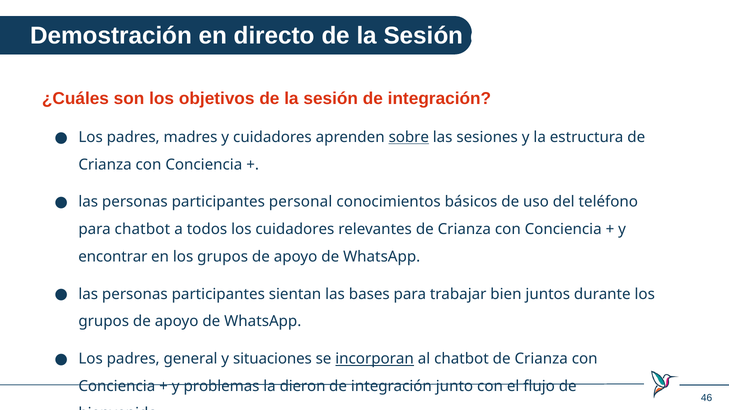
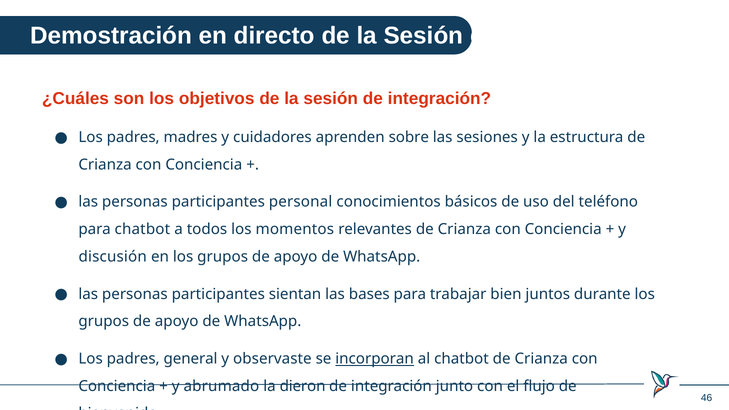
sobre underline: present -> none
los cuidadores: cuidadores -> momentos
encontrar: encontrar -> discusión
situaciones: situaciones -> observaste
problemas: problemas -> abrumado
